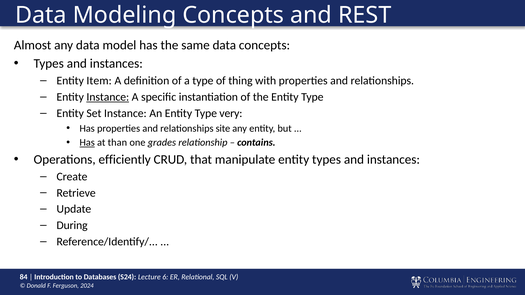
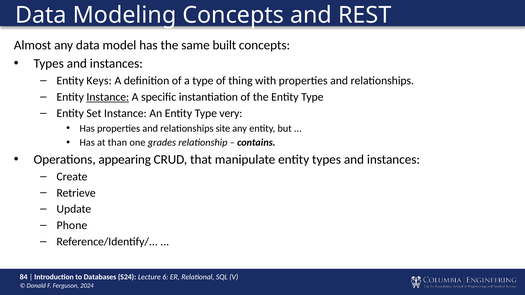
same data: data -> built
Item: Item -> Keys
Has at (87, 143) underline: present -> none
efficiently: efficiently -> appearing
During: During -> Phone
